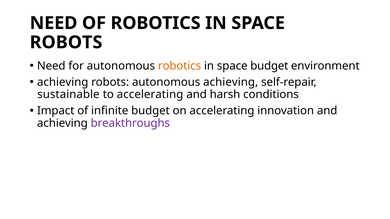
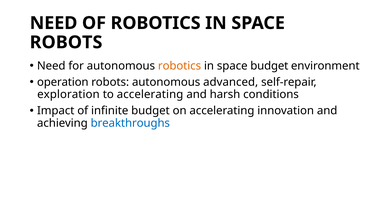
achieving at (63, 82): achieving -> operation
autonomous achieving: achieving -> advanced
sustainable: sustainable -> exploration
breakthroughs colour: purple -> blue
